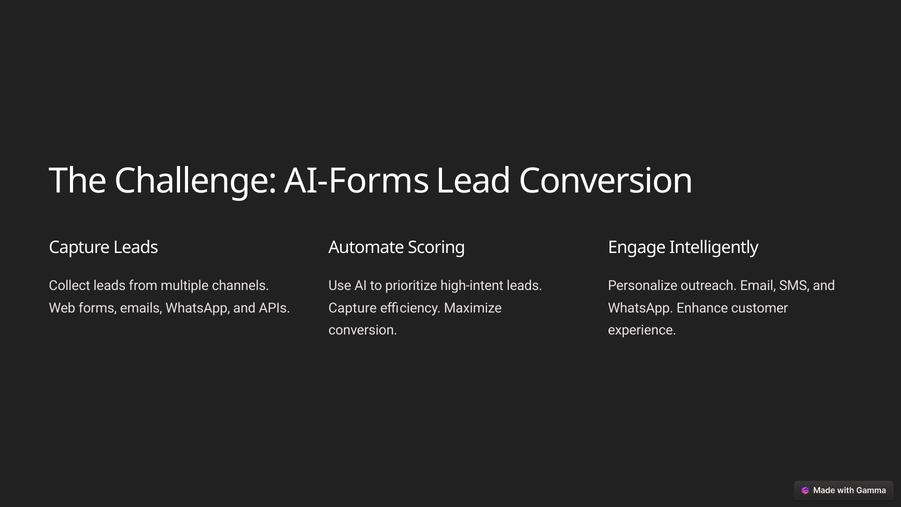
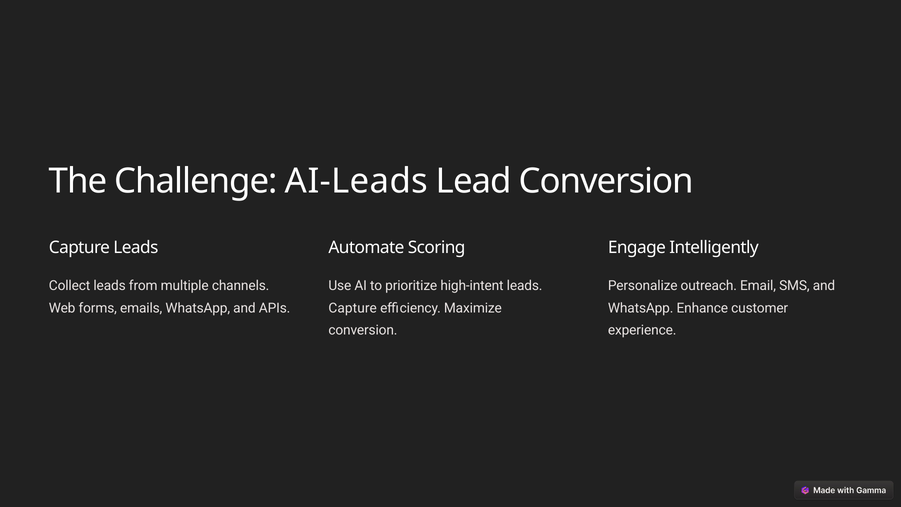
AI-Forms: AI-Forms -> AI-Leads
